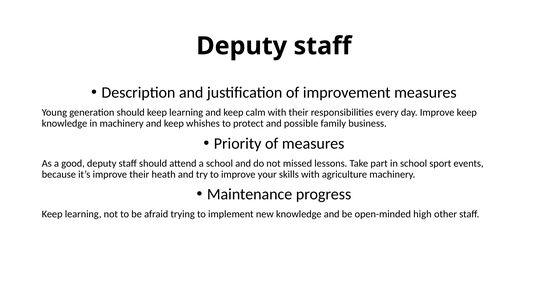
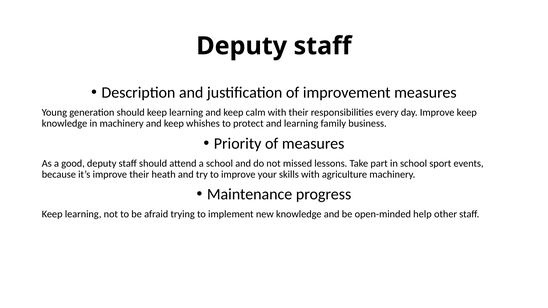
and possible: possible -> learning
high: high -> help
